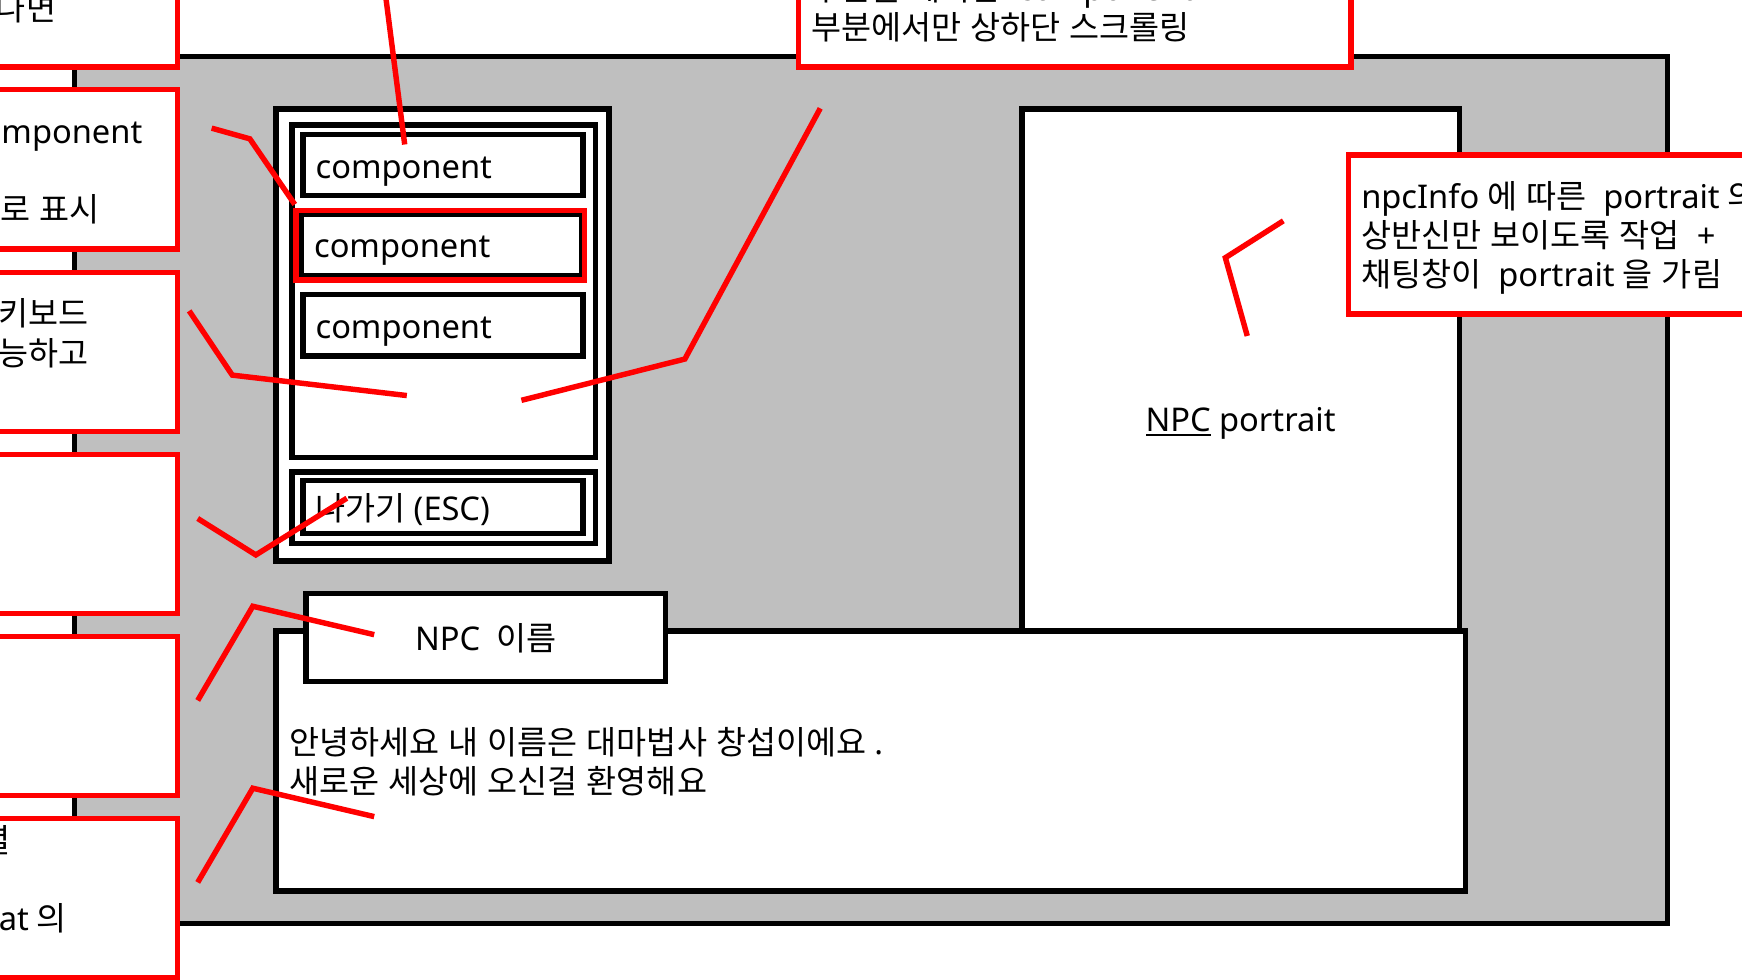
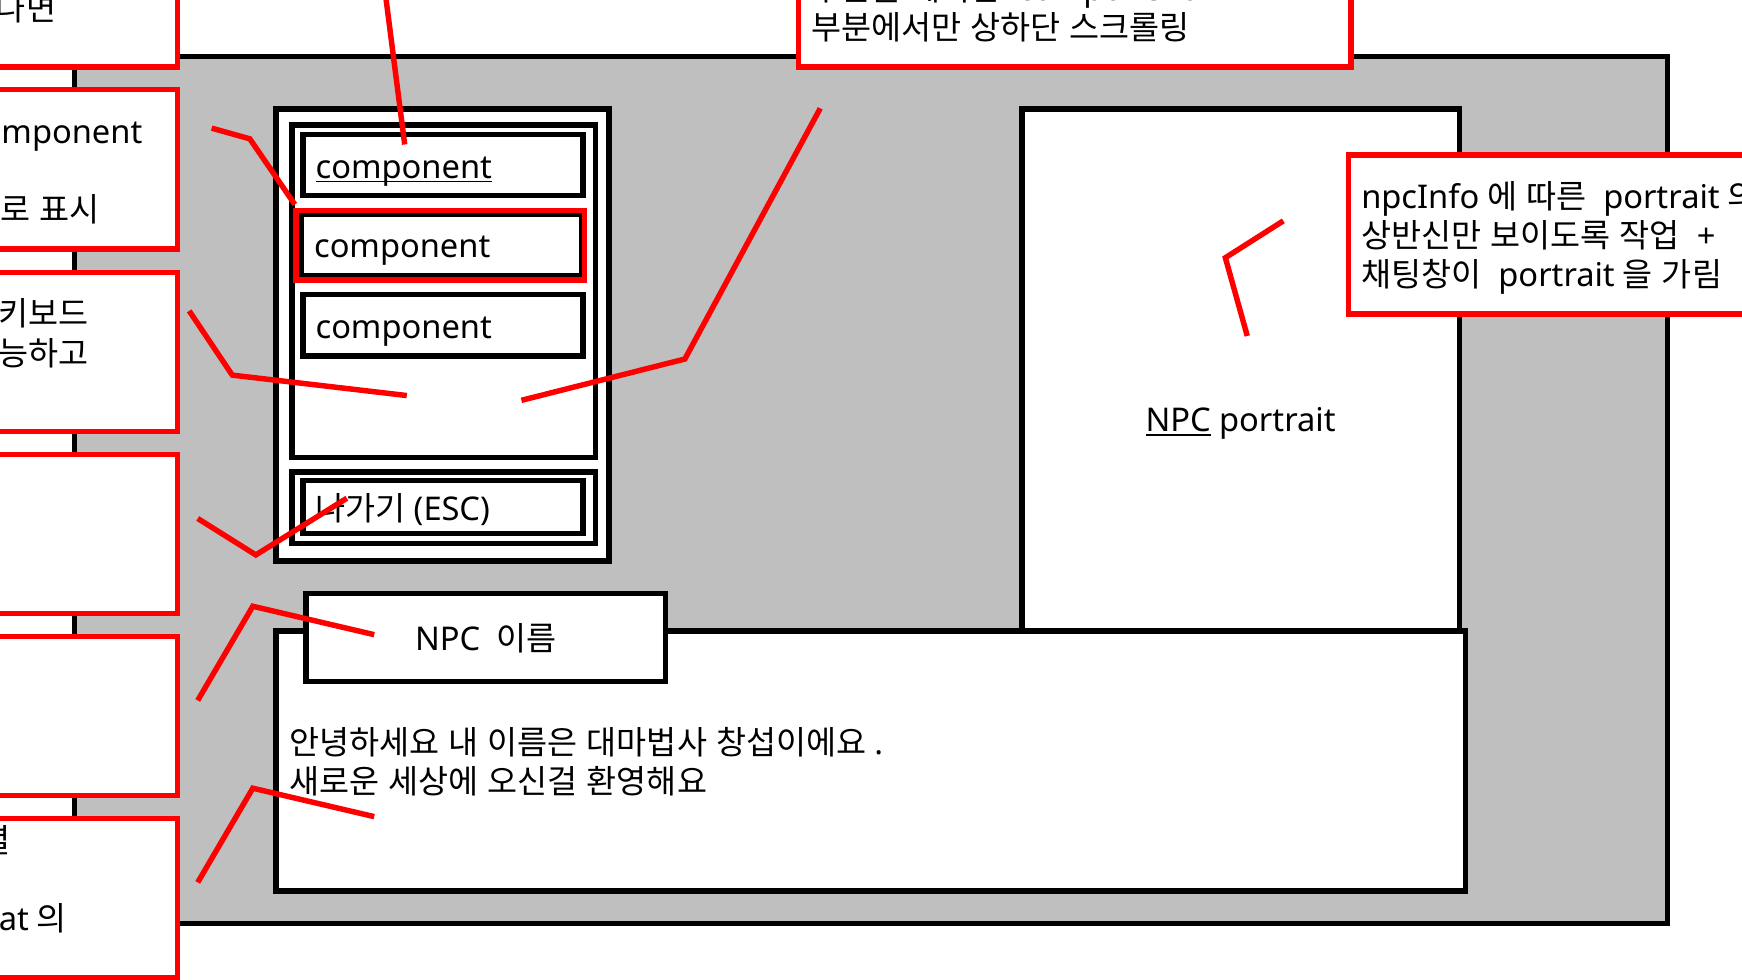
component at (404, 167) underline: none -> present
